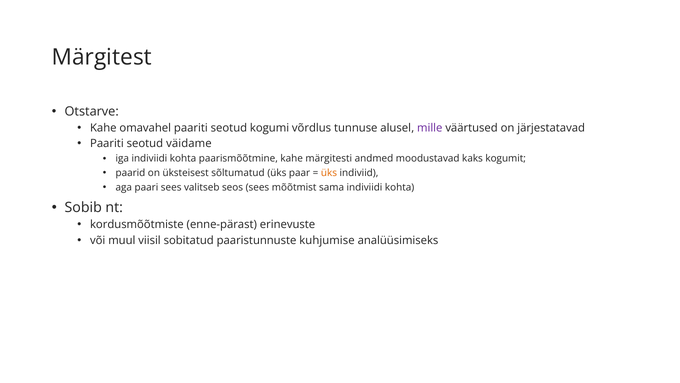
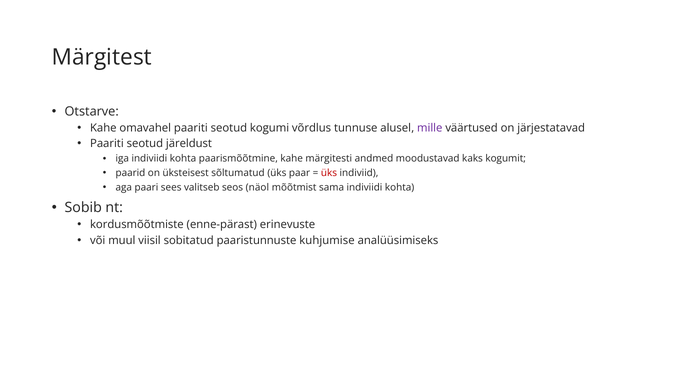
väidame: väidame -> järeldust
üks at (329, 173) colour: orange -> red
seos sees: sees -> näol
